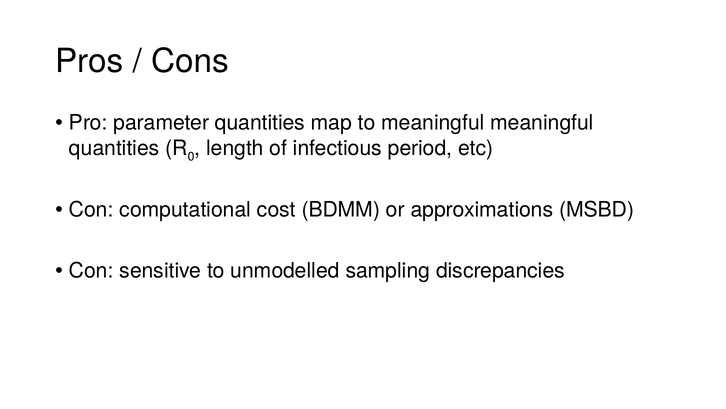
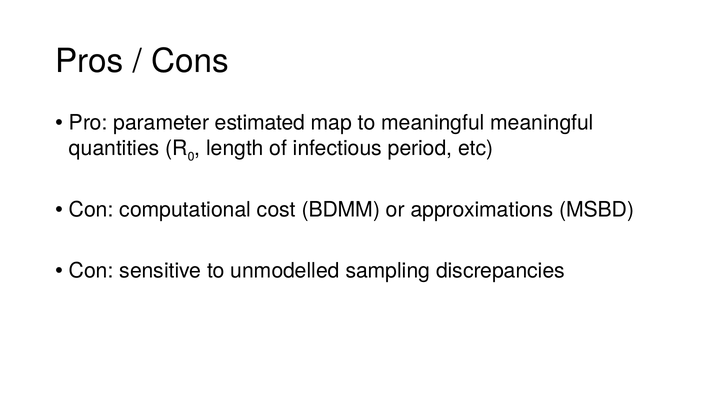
parameter quantities: quantities -> estimated
